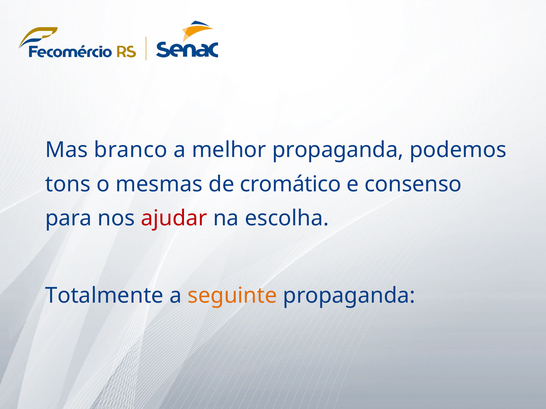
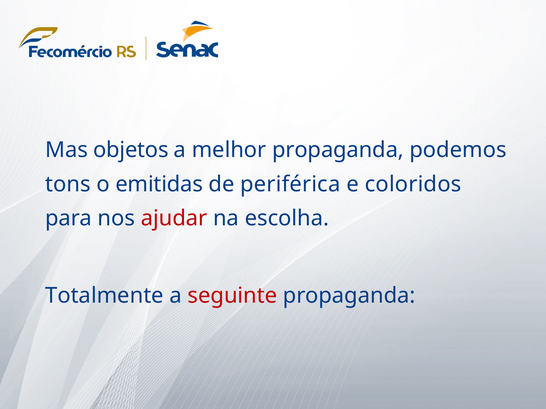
branco: branco -> objetos
mesmas: mesmas -> emitidas
cromático: cromático -> periférica
consenso: consenso -> coloridos
seguinte colour: orange -> red
